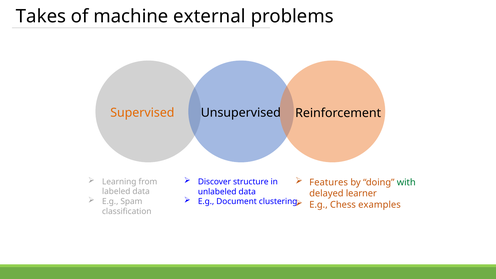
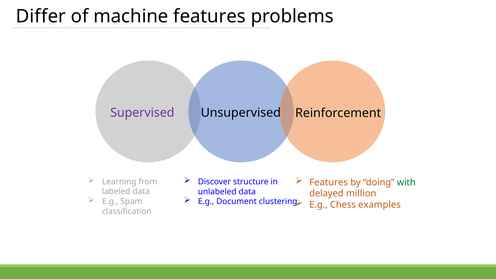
Takes: Takes -> Differ
machine external: external -> features
Supervised colour: orange -> purple
learner: learner -> million
